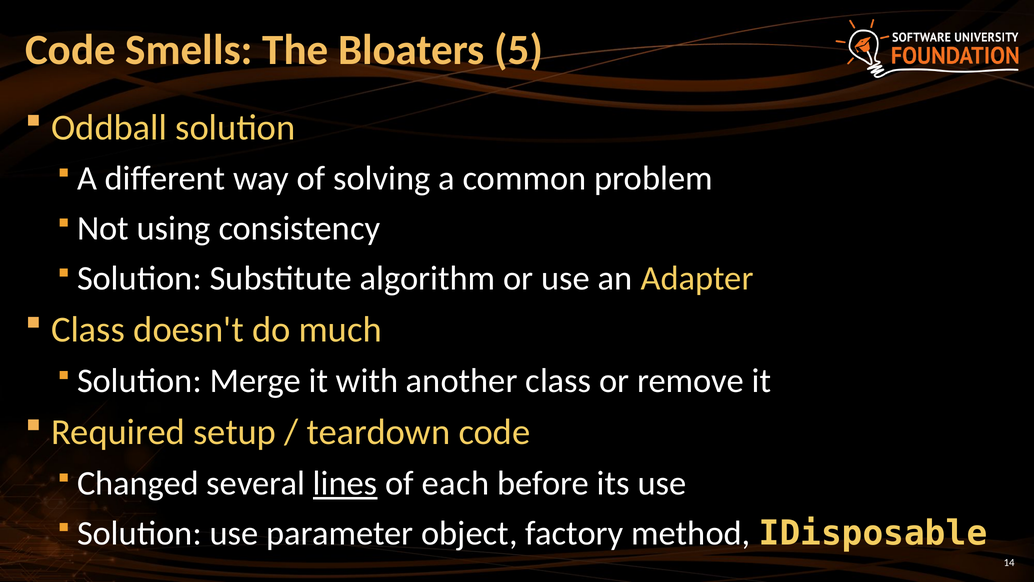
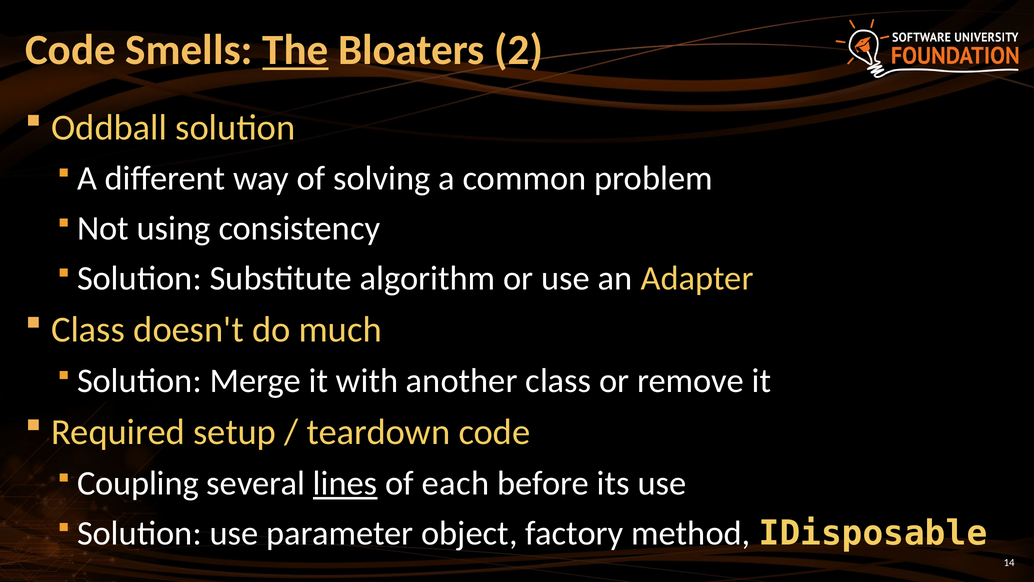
The underline: none -> present
5: 5 -> 2
Changed: Changed -> Coupling
